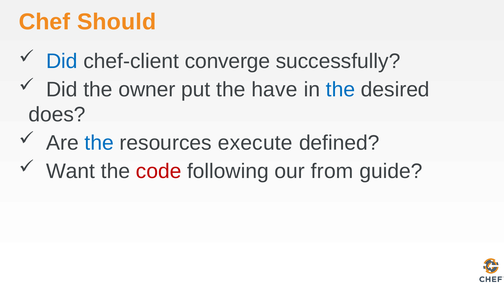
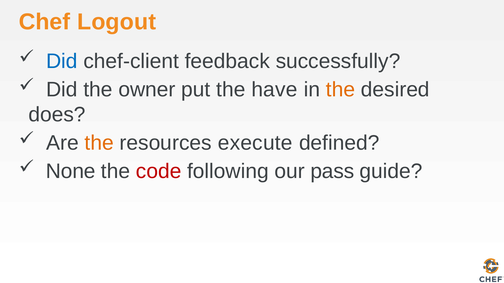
Should: Should -> Logout
converge: converge -> feedback
the at (340, 90) colour: blue -> orange
the at (99, 143) colour: blue -> orange
Want: Want -> None
from: from -> pass
